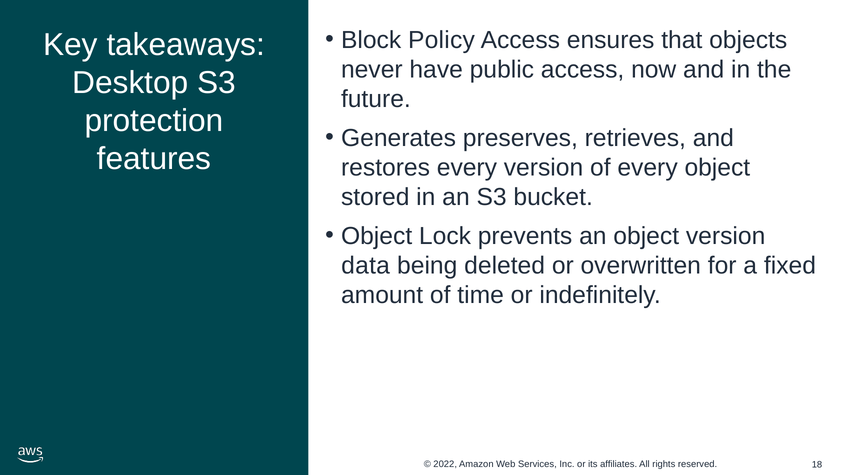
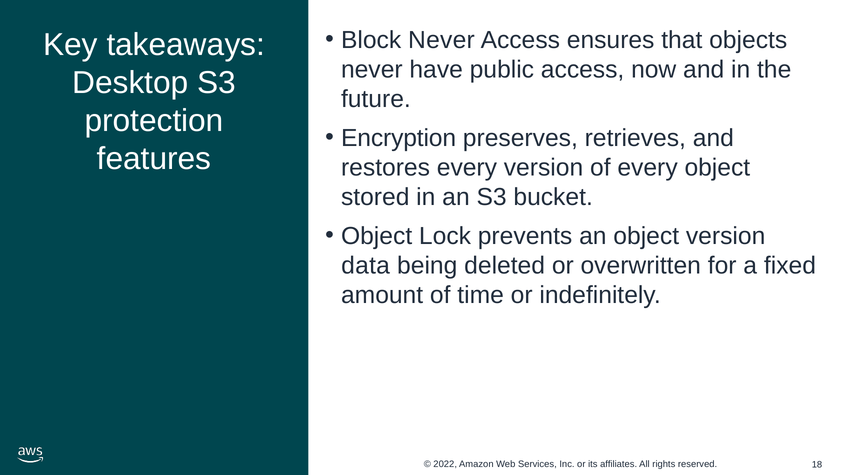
Block Policy: Policy -> Never
Generates: Generates -> Encryption
